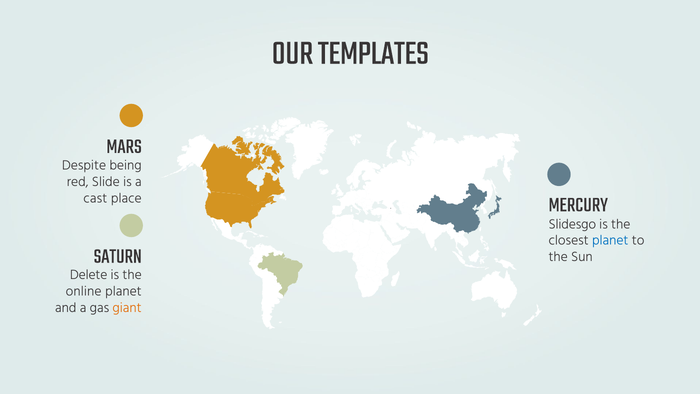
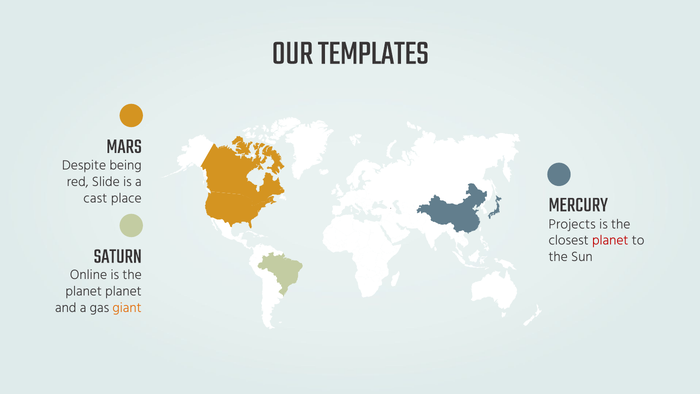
Slidesgo: Slidesgo -> Projects
planet at (610, 240) colour: blue -> red
Delete: Delete -> Online
online at (84, 291): online -> planet
